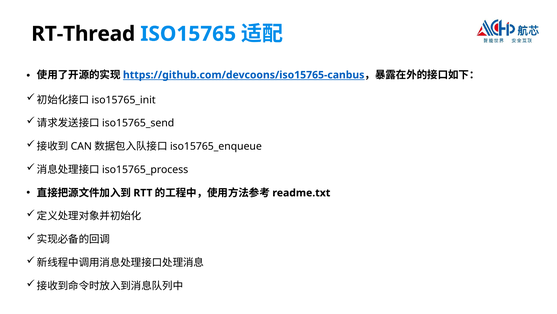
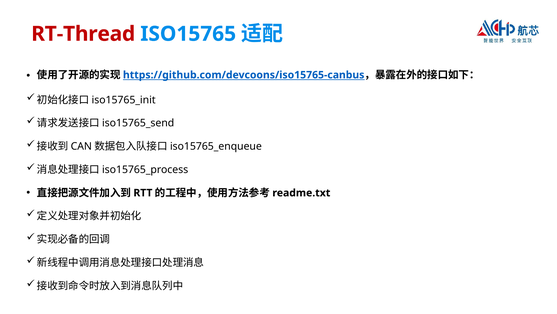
RT-Thread colour: black -> red
